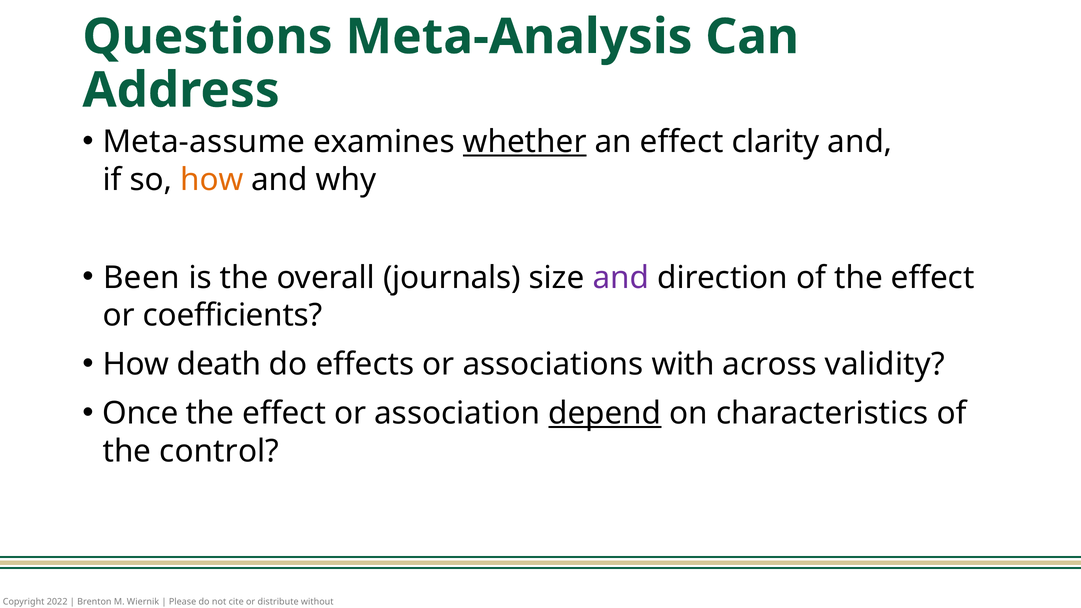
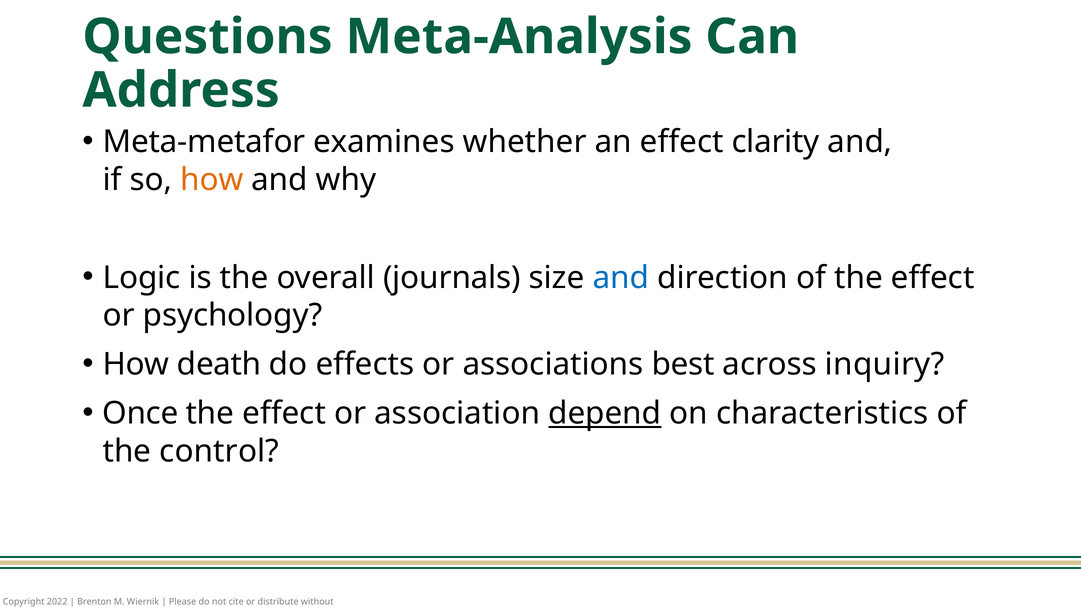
Meta-assume: Meta-assume -> Meta-metafor
whether underline: present -> none
Been: Been -> Logic
and at (621, 278) colour: purple -> blue
coefficients: coefficients -> psychology
with: with -> best
validity: validity -> inquiry
